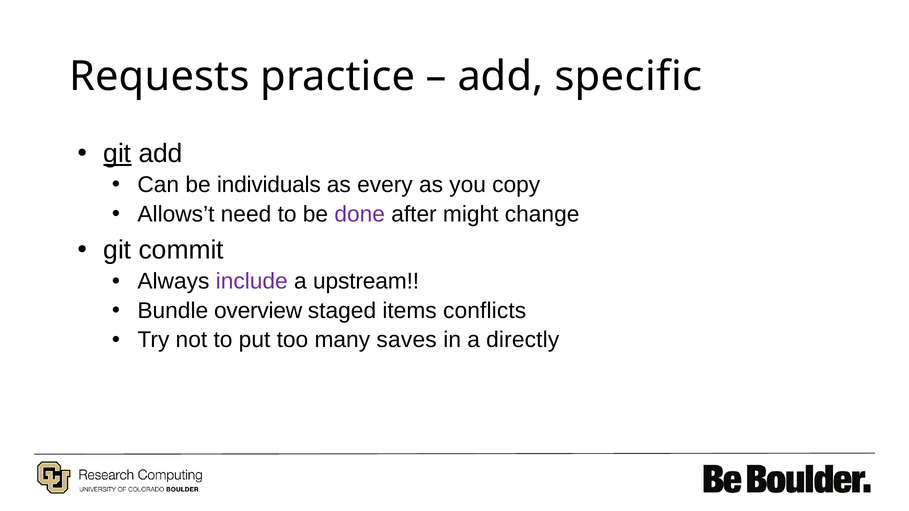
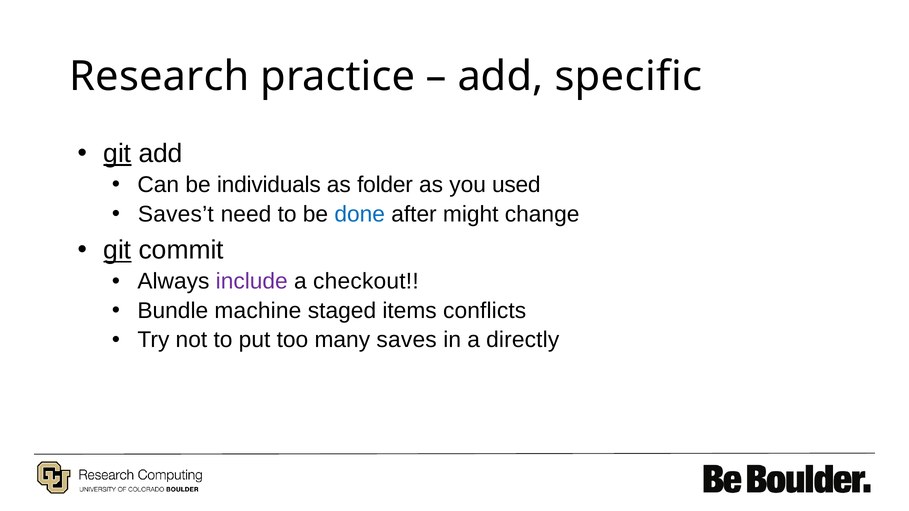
Requests: Requests -> Research
every: every -> folder
copy: copy -> used
Allows’t: Allows’t -> Saves’t
done colour: purple -> blue
git at (117, 250) underline: none -> present
upstream: upstream -> checkout
overview: overview -> machine
